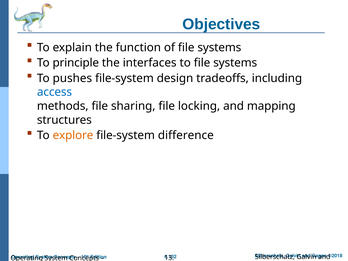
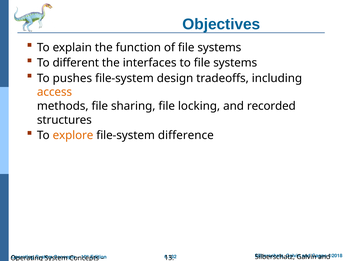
principle: principle -> different
access colour: blue -> orange
mapping: mapping -> recorded
